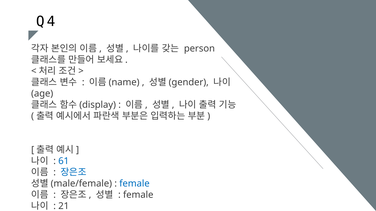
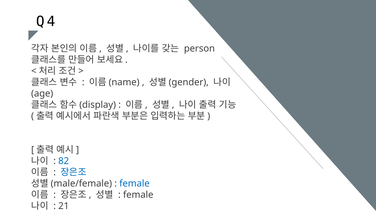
61: 61 -> 82
